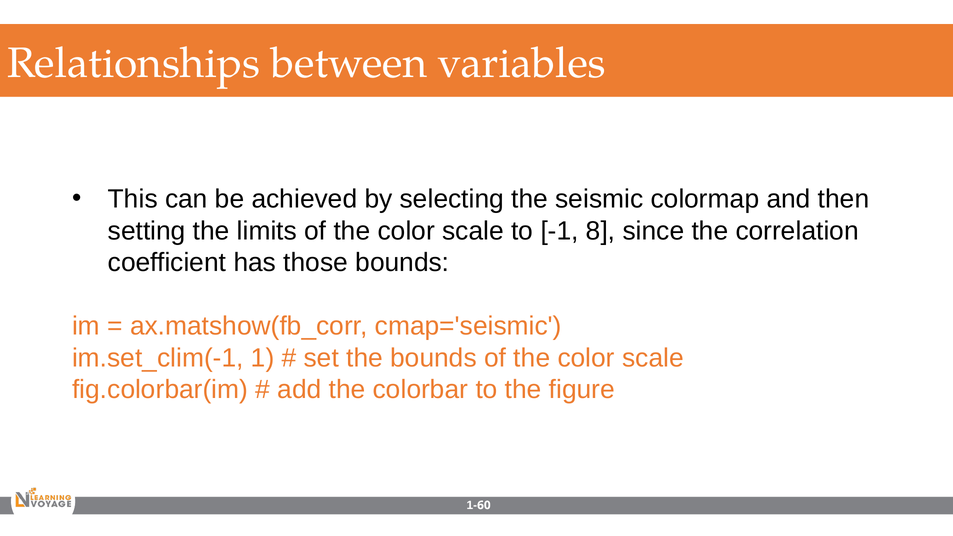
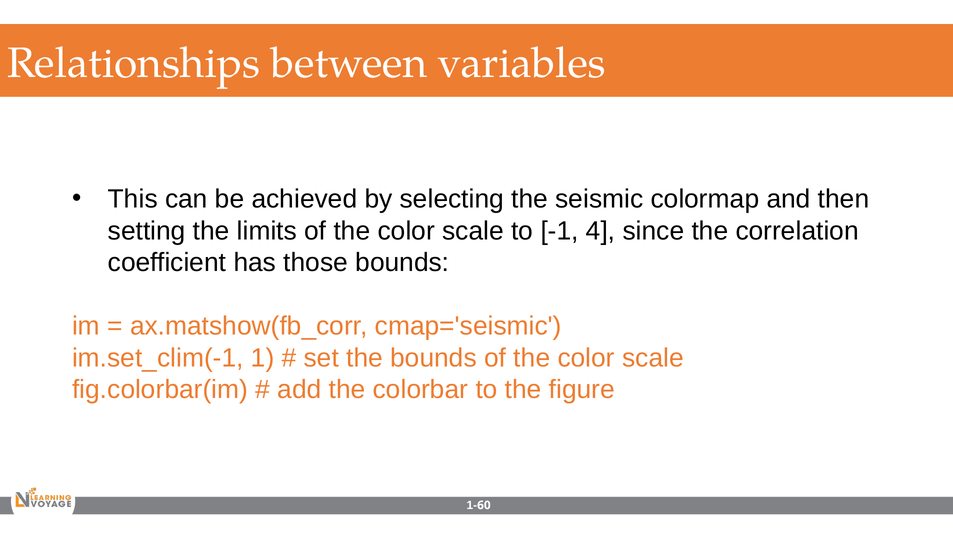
8: 8 -> 4
